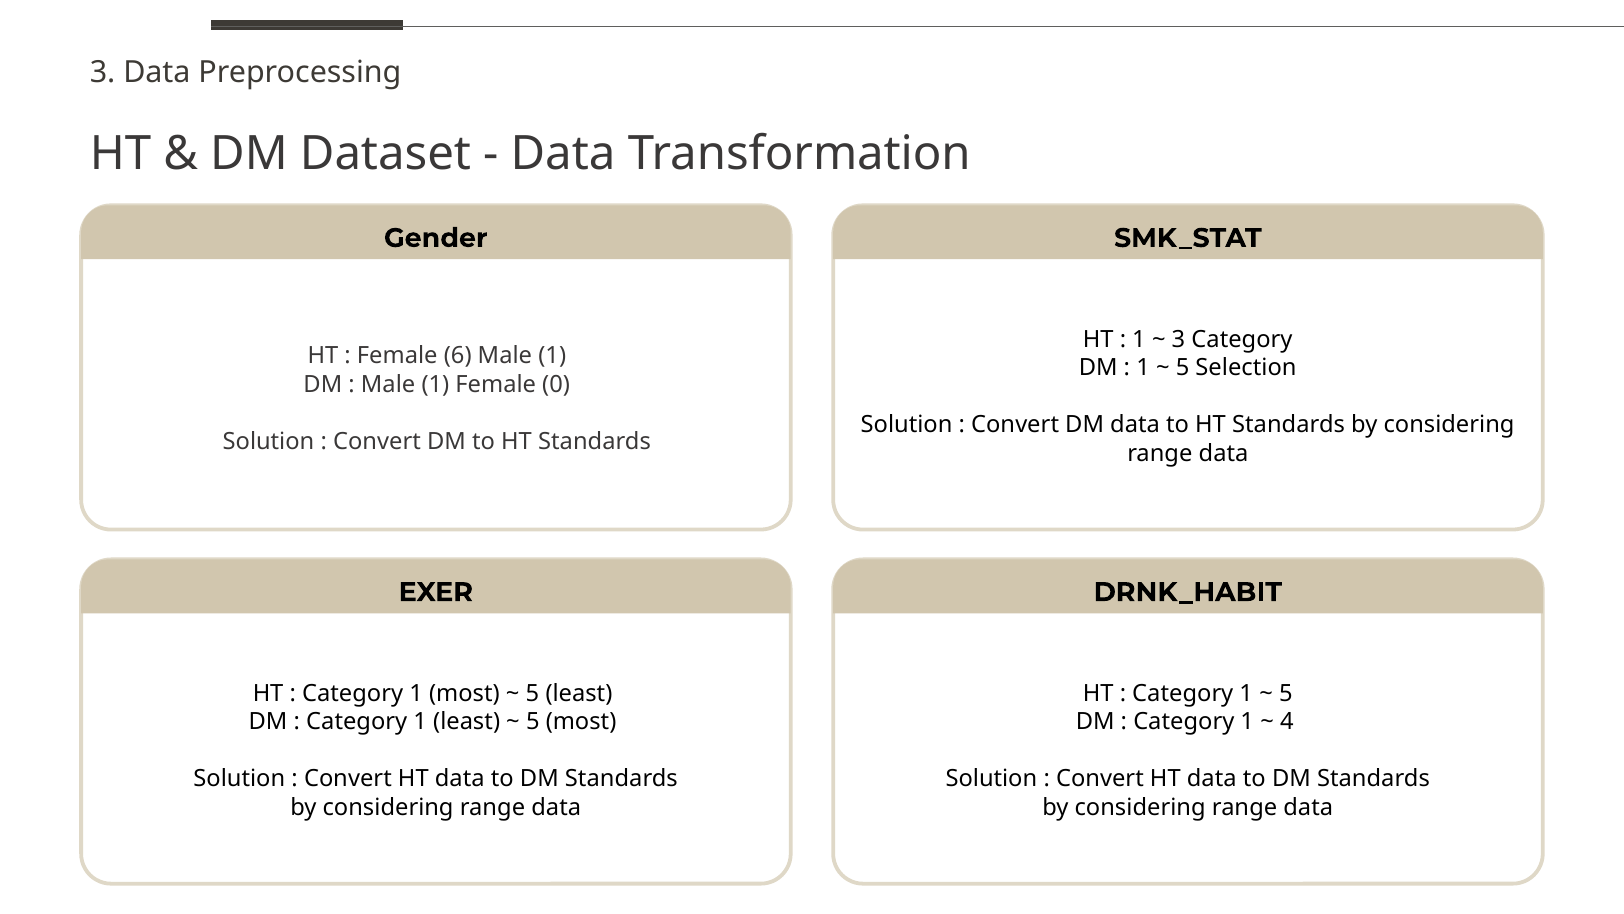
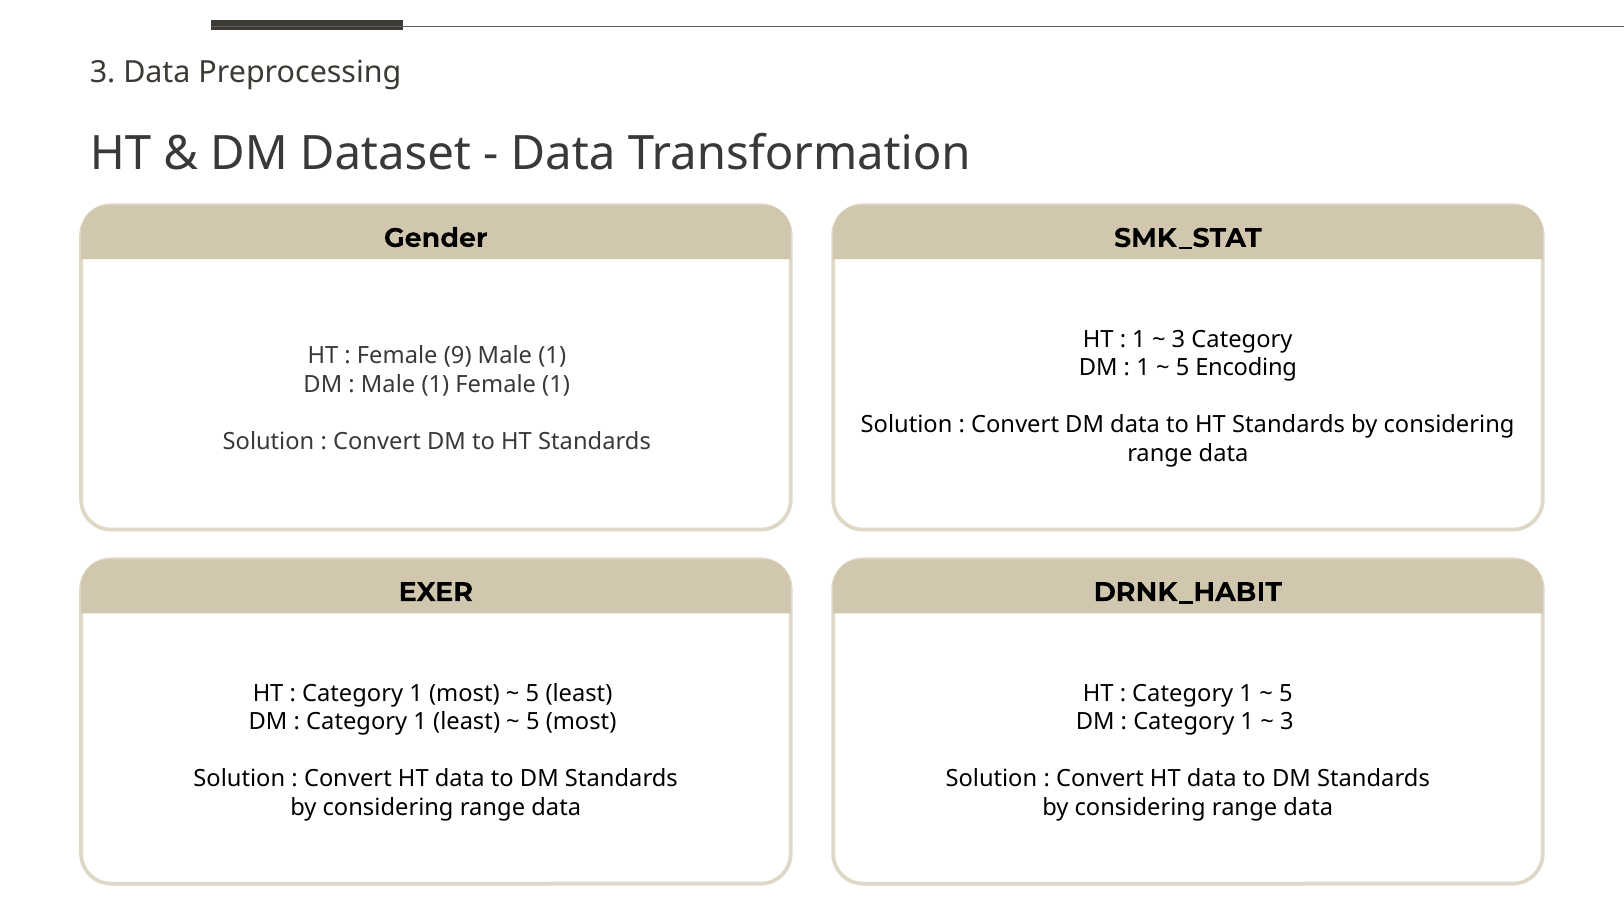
6: 6 -> 9
Selection: Selection -> Encoding
Female 0: 0 -> 1
4 at (1287, 722): 4 -> 3
